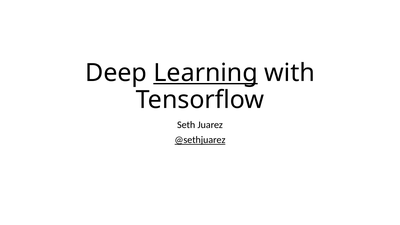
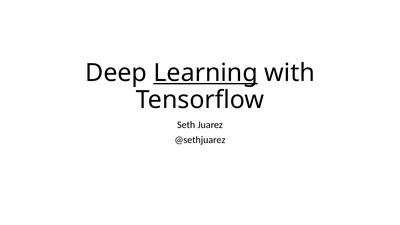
@sethjuarez underline: present -> none
